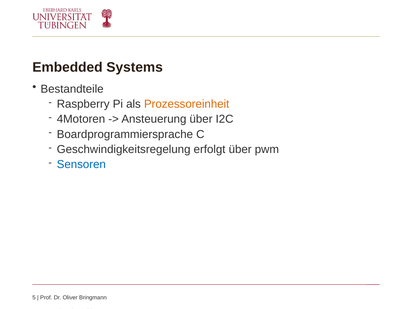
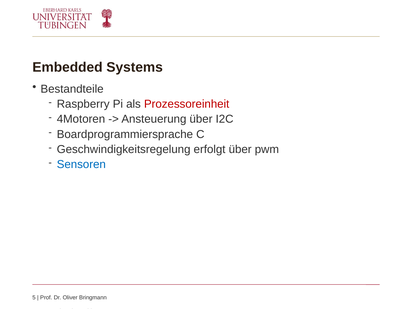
Prozessoreinheit colour: orange -> red
